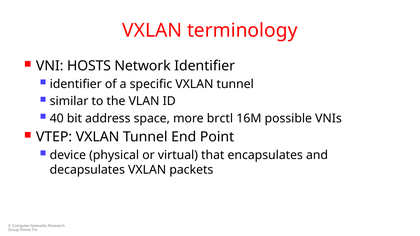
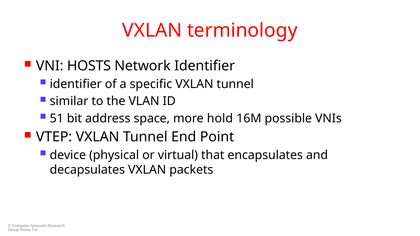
40: 40 -> 51
brctl: brctl -> hold
